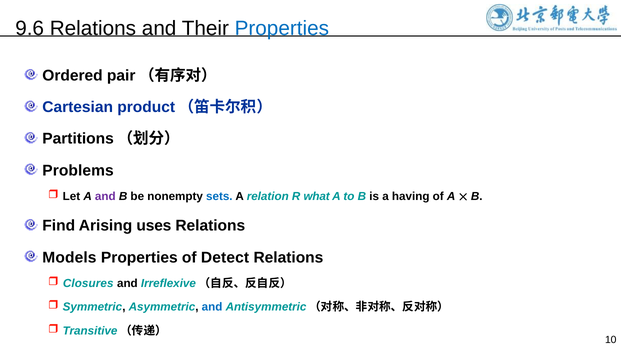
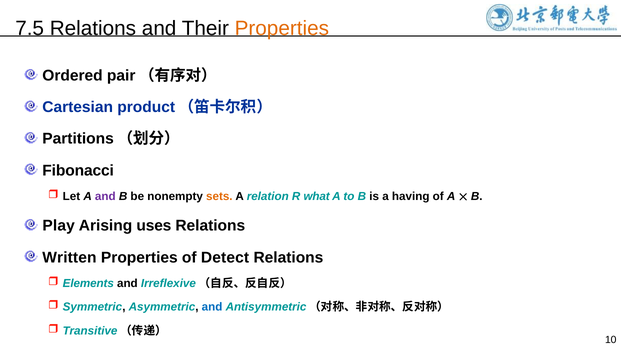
9.6: 9.6 -> 7.5
Properties at (282, 29) colour: blue -> orange
Problems: Problems -> Fibonacci
sets colour: blue -> orange
Find: Find -> Play
Models: Models -> Written
Closures: Closures -> Elements
